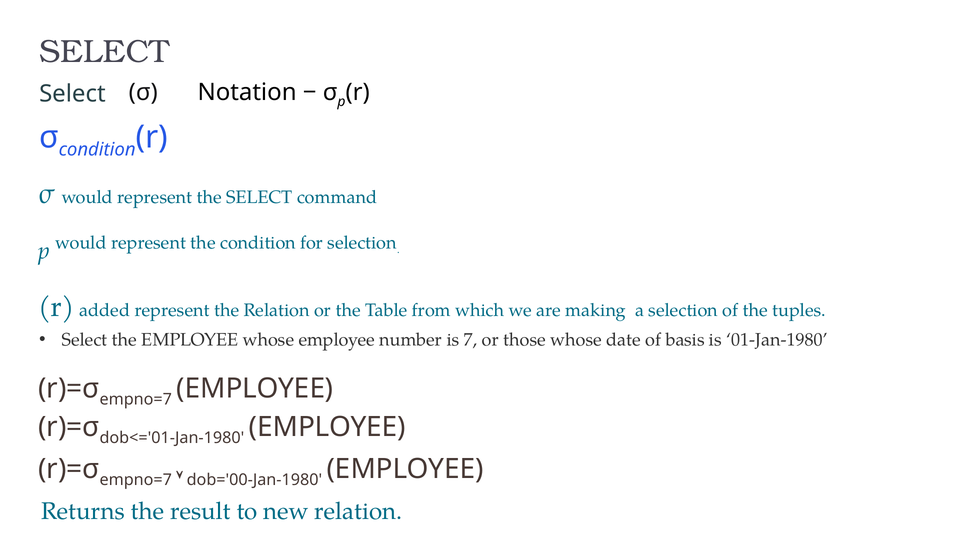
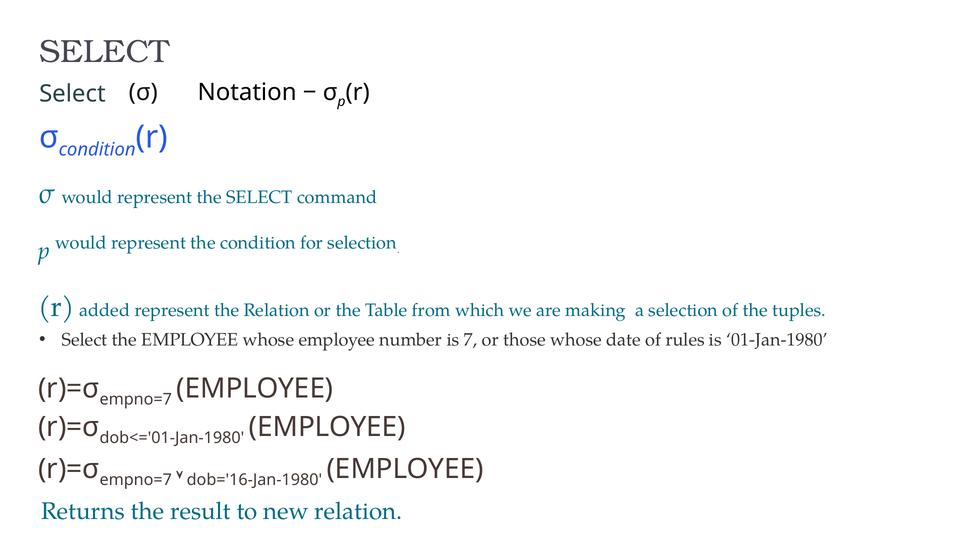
basis: basis -> rules
dob='00-Jan-1980: dob='00-Jan-1980 -> dob='16-Jan-1980
